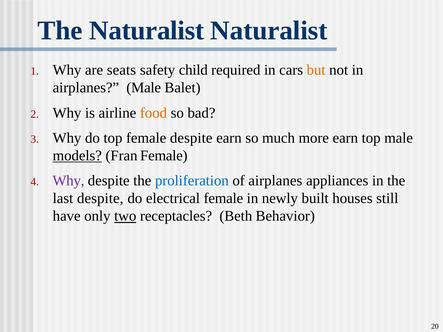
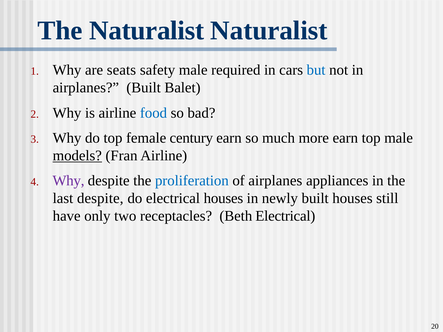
safety child: child -> male
but colour: orange -> blue
airplanes Male: Male -> Built
food colour: orange -> blue
female despite: despite -> century
Fran Female: Female -> Airline
electrical female: female -> houses
two underline: present -> none
Beth Behavior: Behavior -> Electrical
